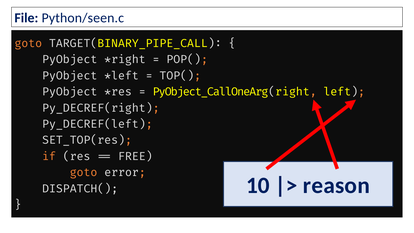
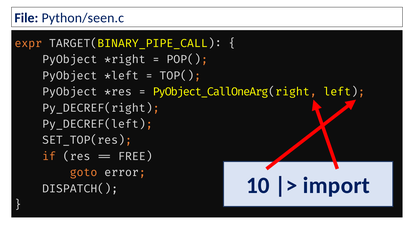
goto at (28, 43): goto -> expr
reason: reason -> import
